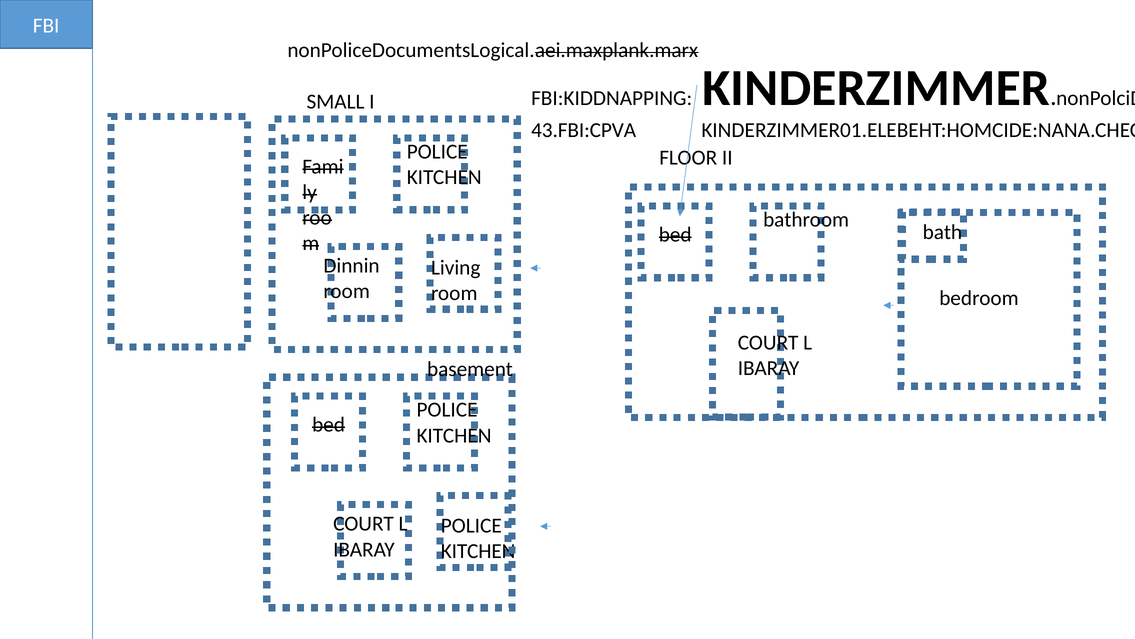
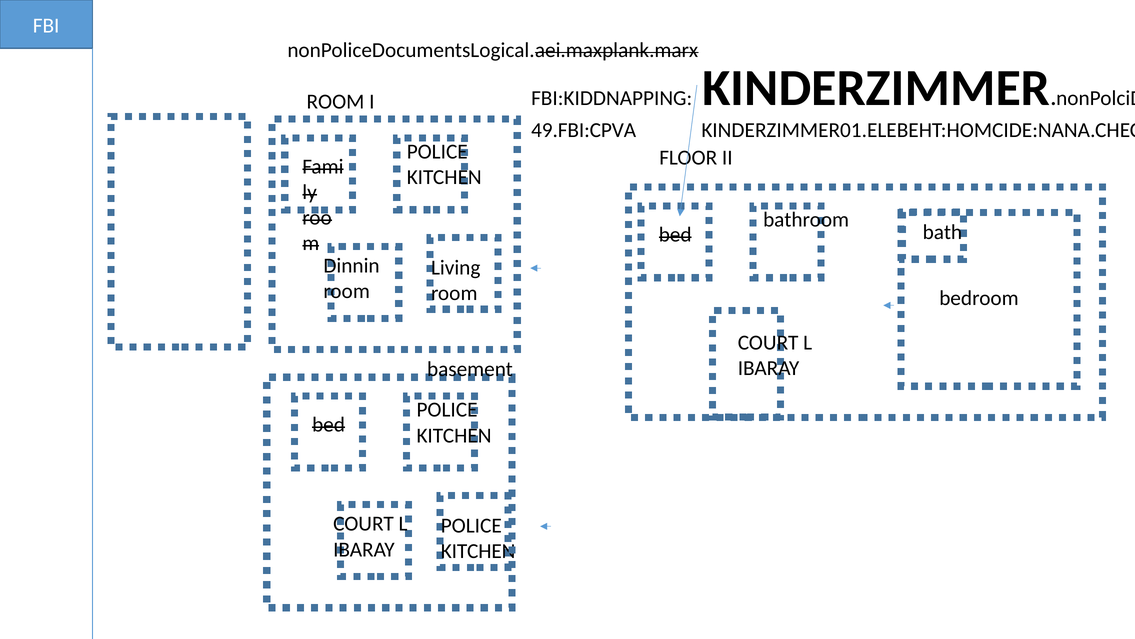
SMALL at (335, 101): SMALL -> ROOM
43.FBI:CPVA: 43.FBI:CPVA -> 49.FBI:CPVA
